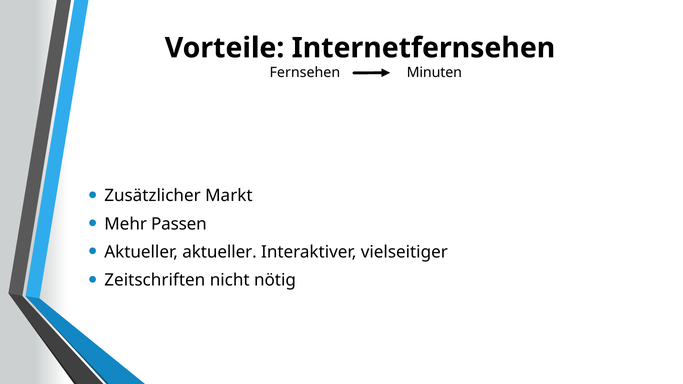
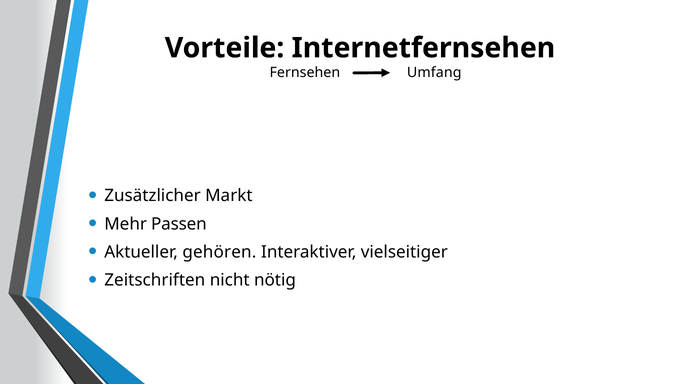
Minuten: Minuten -> Umfang
Aktueller aktueller: aktueller -> gehören
